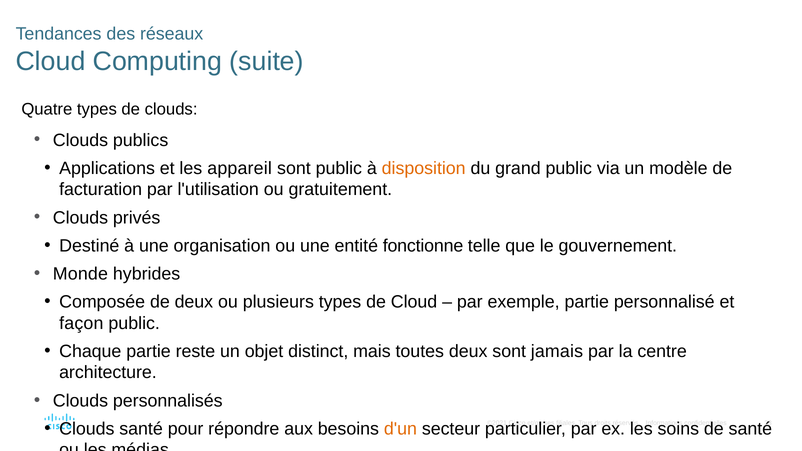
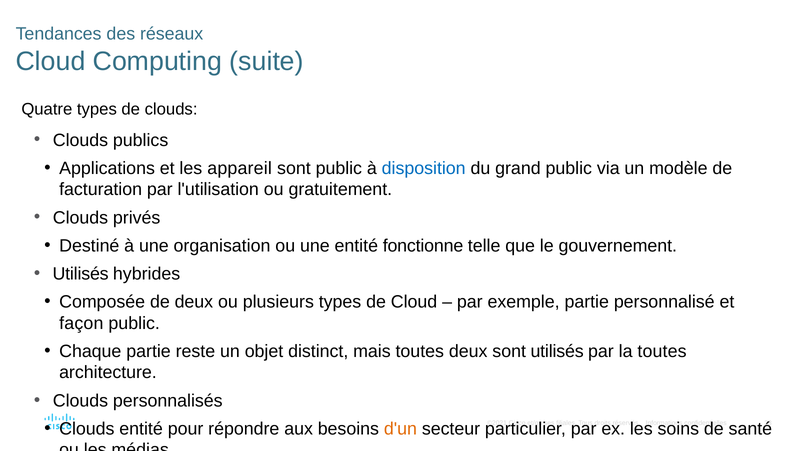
disposition colour: orange -> blue
Monde at (80, 274): Monde -> Utilisés
sont jamais: jamais -> utilisés
la centre: centre -> toutes
Clouds santé: santé -> entité
